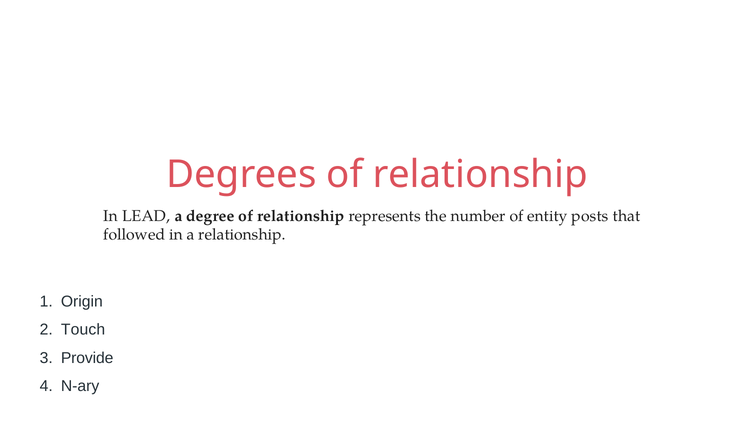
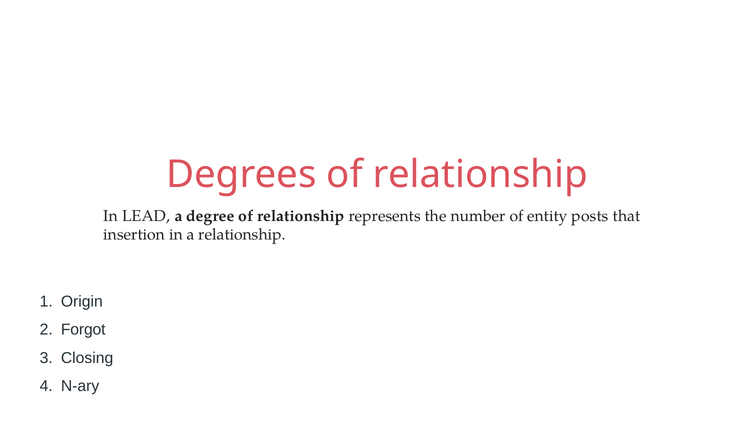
followed: followed -> insertion
Touch: Touch -> Forgot
Provide: Provide -> Closing
